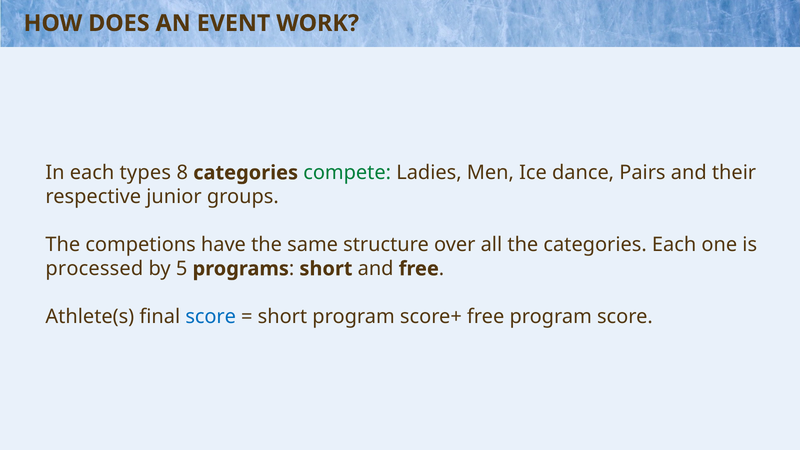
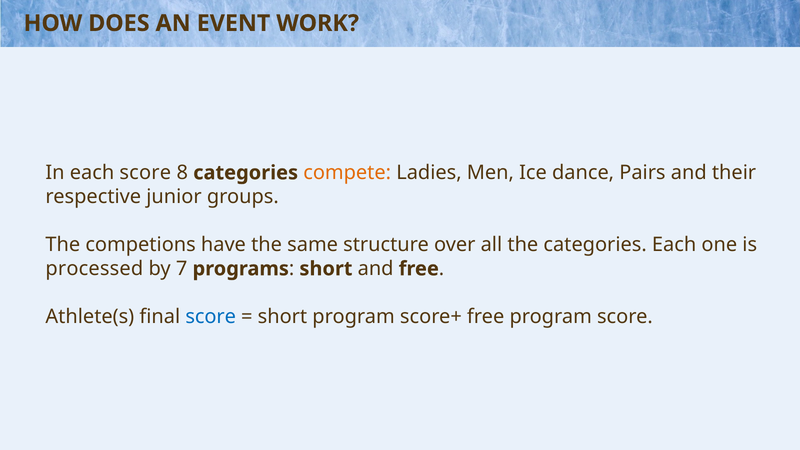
each types: types -> score
compete colour: green -> orange
5: 5 -> 7
